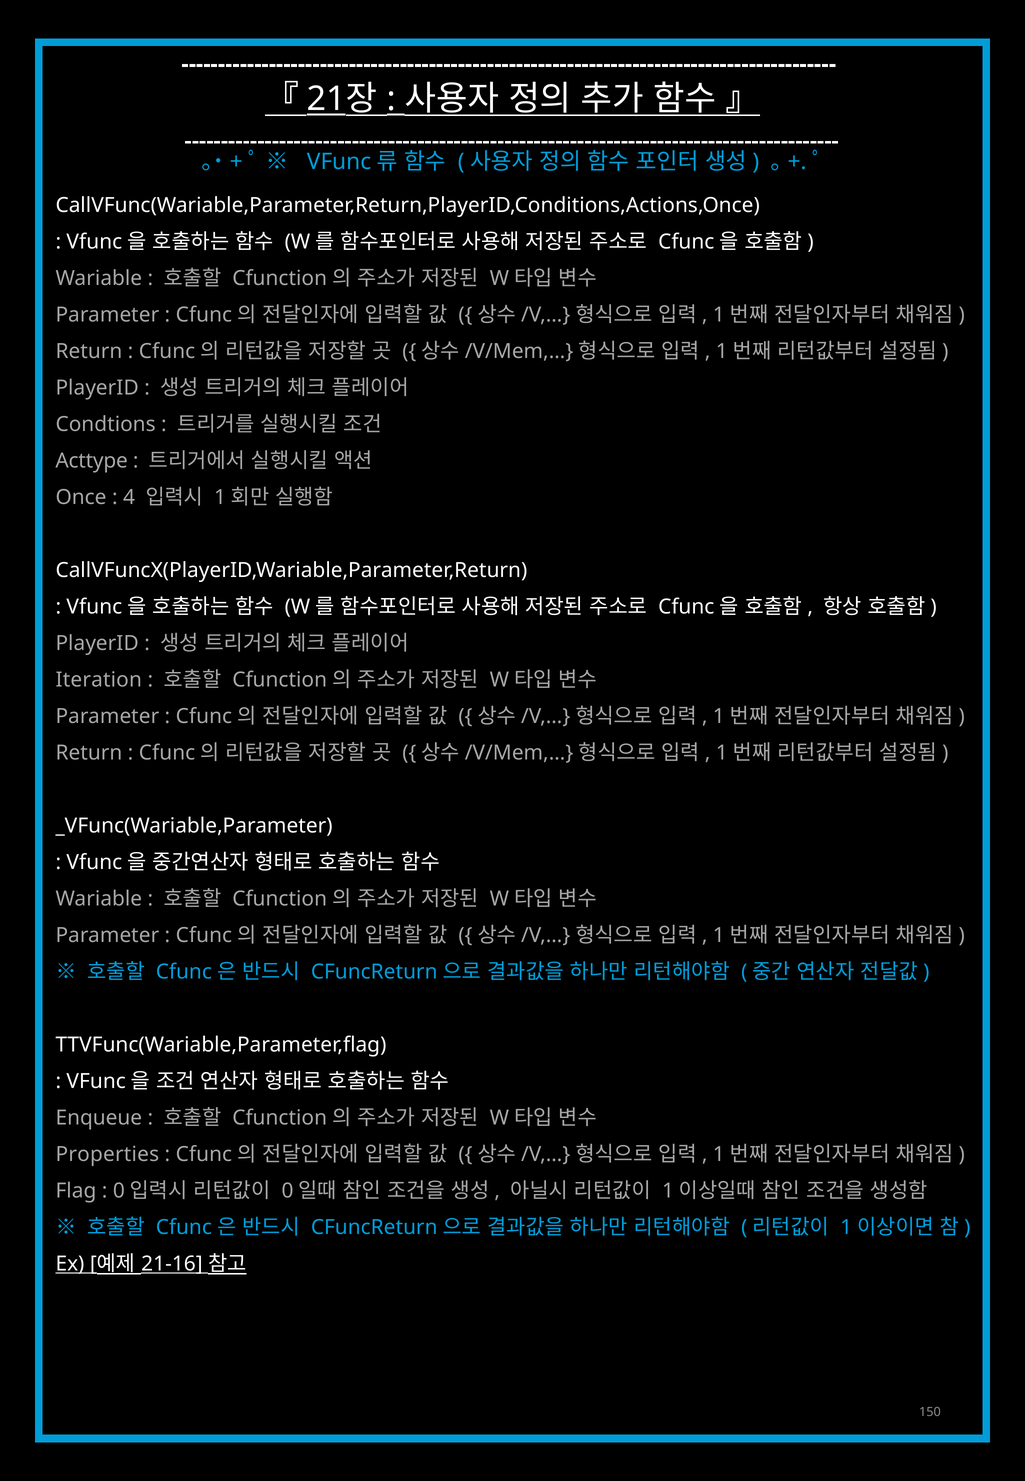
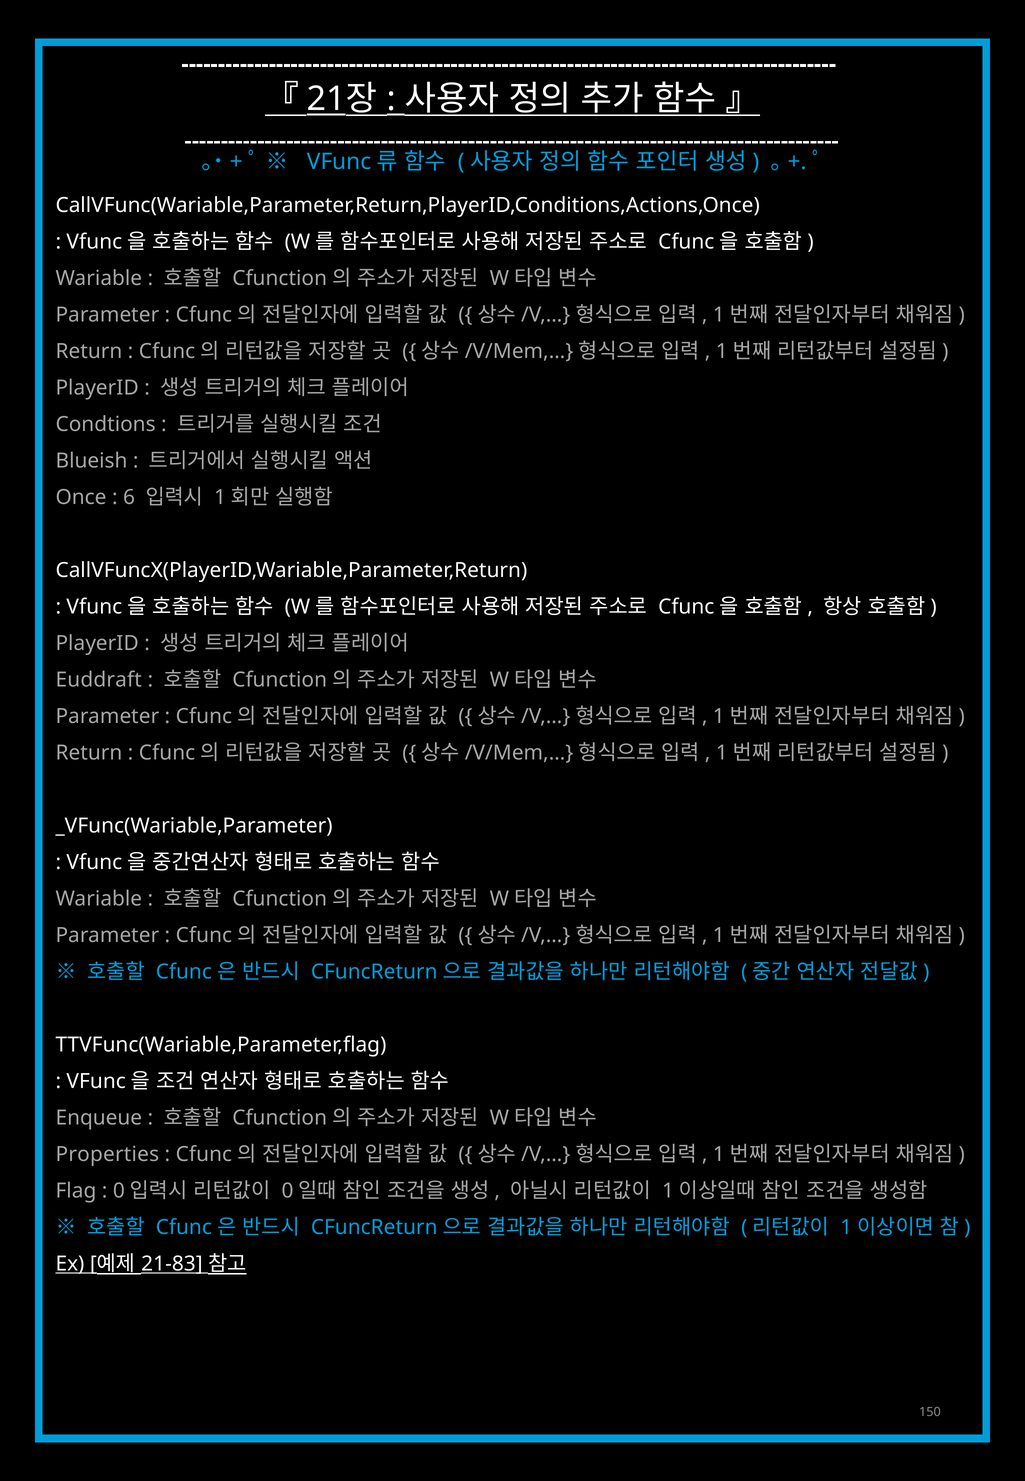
Acttype: Acttype -> Blueish
4: 4 -> 6
Iteration: Iteration -> Euddraft
21-16: 21-16 -> 21-83
